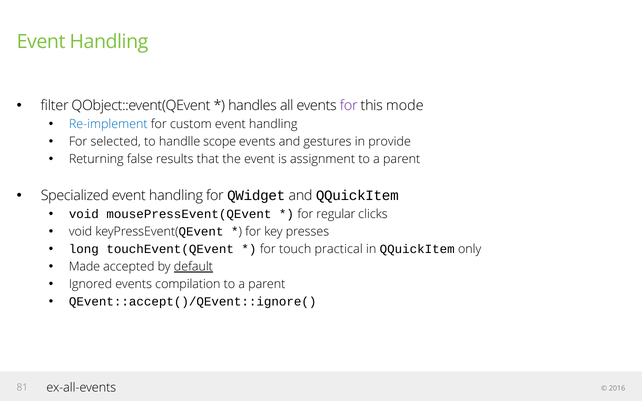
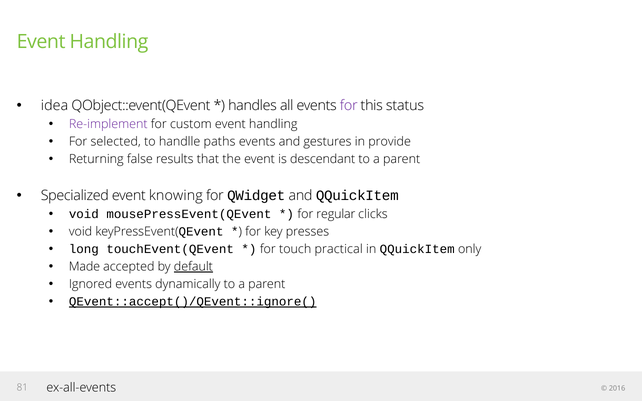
filter: filter -> idea
mode: mode -> status
Re-implement colour: blue -> purple
scope: scope -> paths
assignment: assignment -> descendant
Specialized event handling: handling -> knowing
compilation: compilation -> dynamically
QEvent::accept()/QEvent::ignore( underline: none -> present
